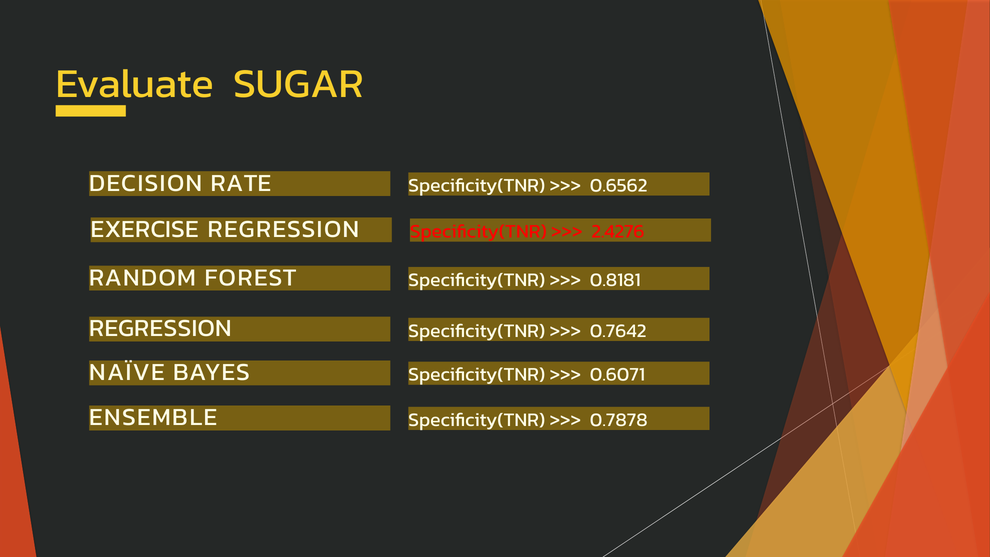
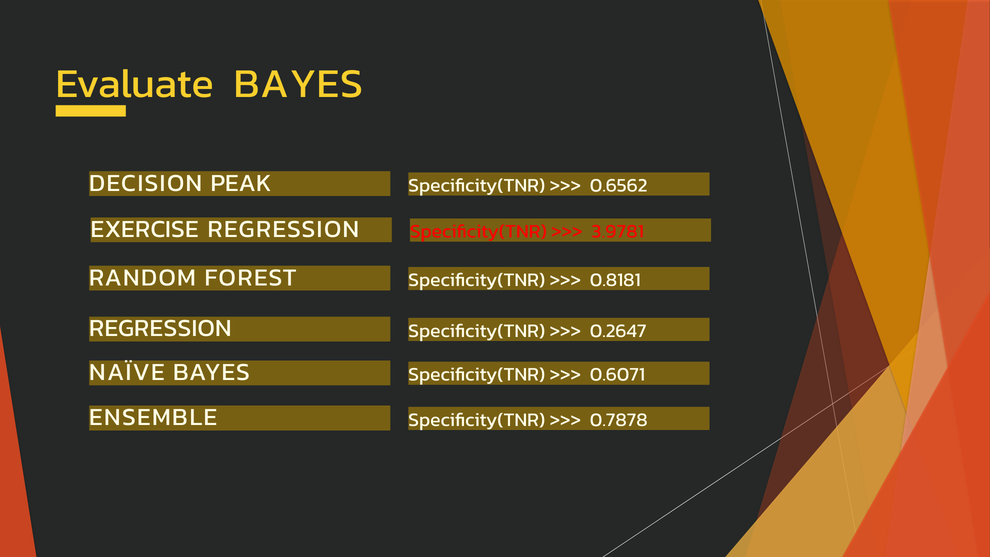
Evaluate SUGAR: SUGAR -> BAYES
RATE: RATE -> PEAK
2.4276: 2.4276 -> 3.9781
0.7642: 0.7642 -> 0.2647
